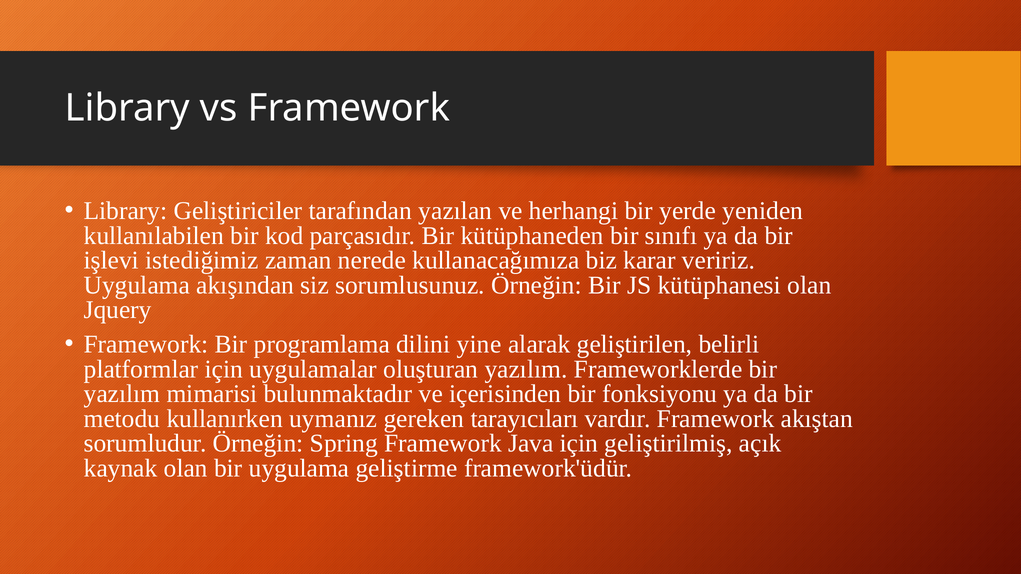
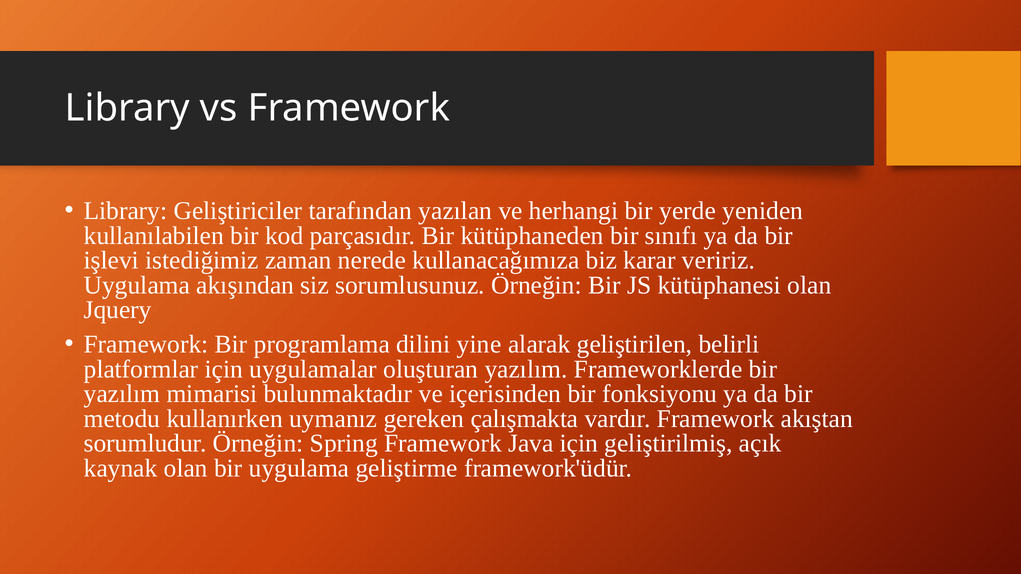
tarayıcıları: tarayıcıları -> çalışmakta
